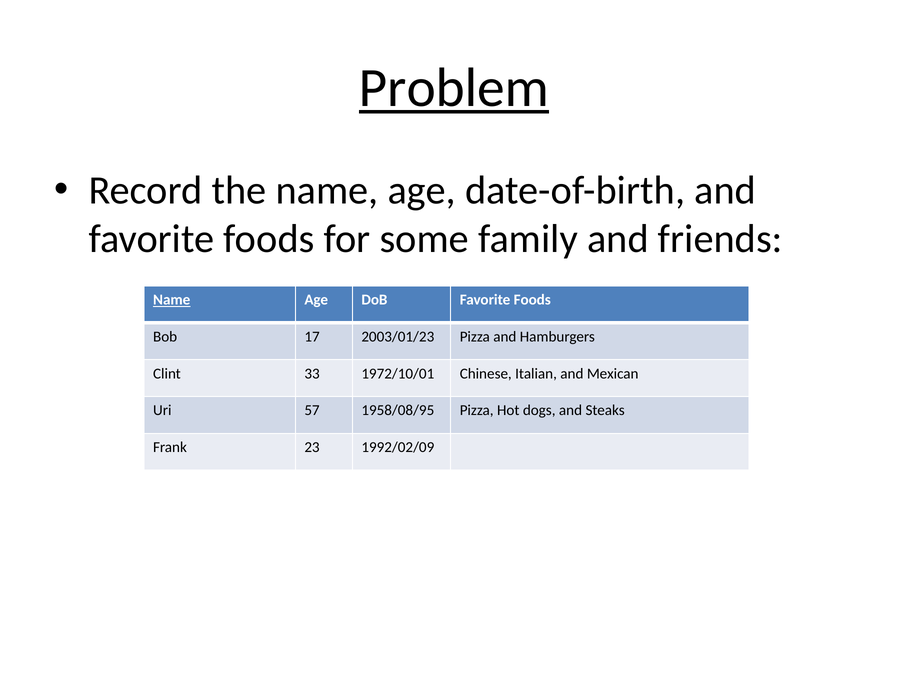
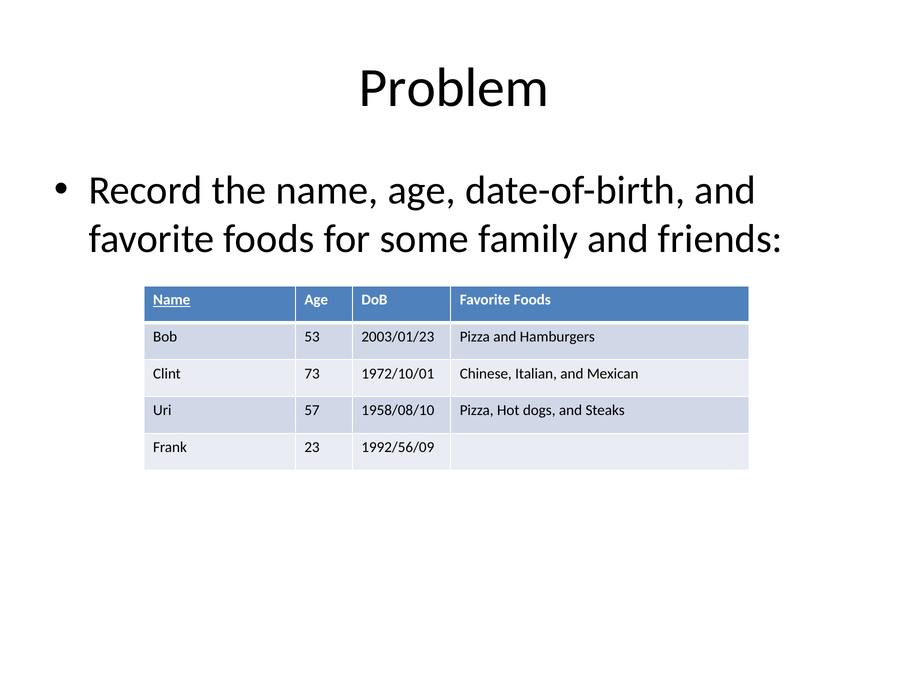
Problem underline: present -> none
17: 17 -> 53
33: 33 -> 73
1958/08/95: 1958/08/95 -> 1958/08/10
1992/02/09: 1992/02/09 -> 1992/56/09
